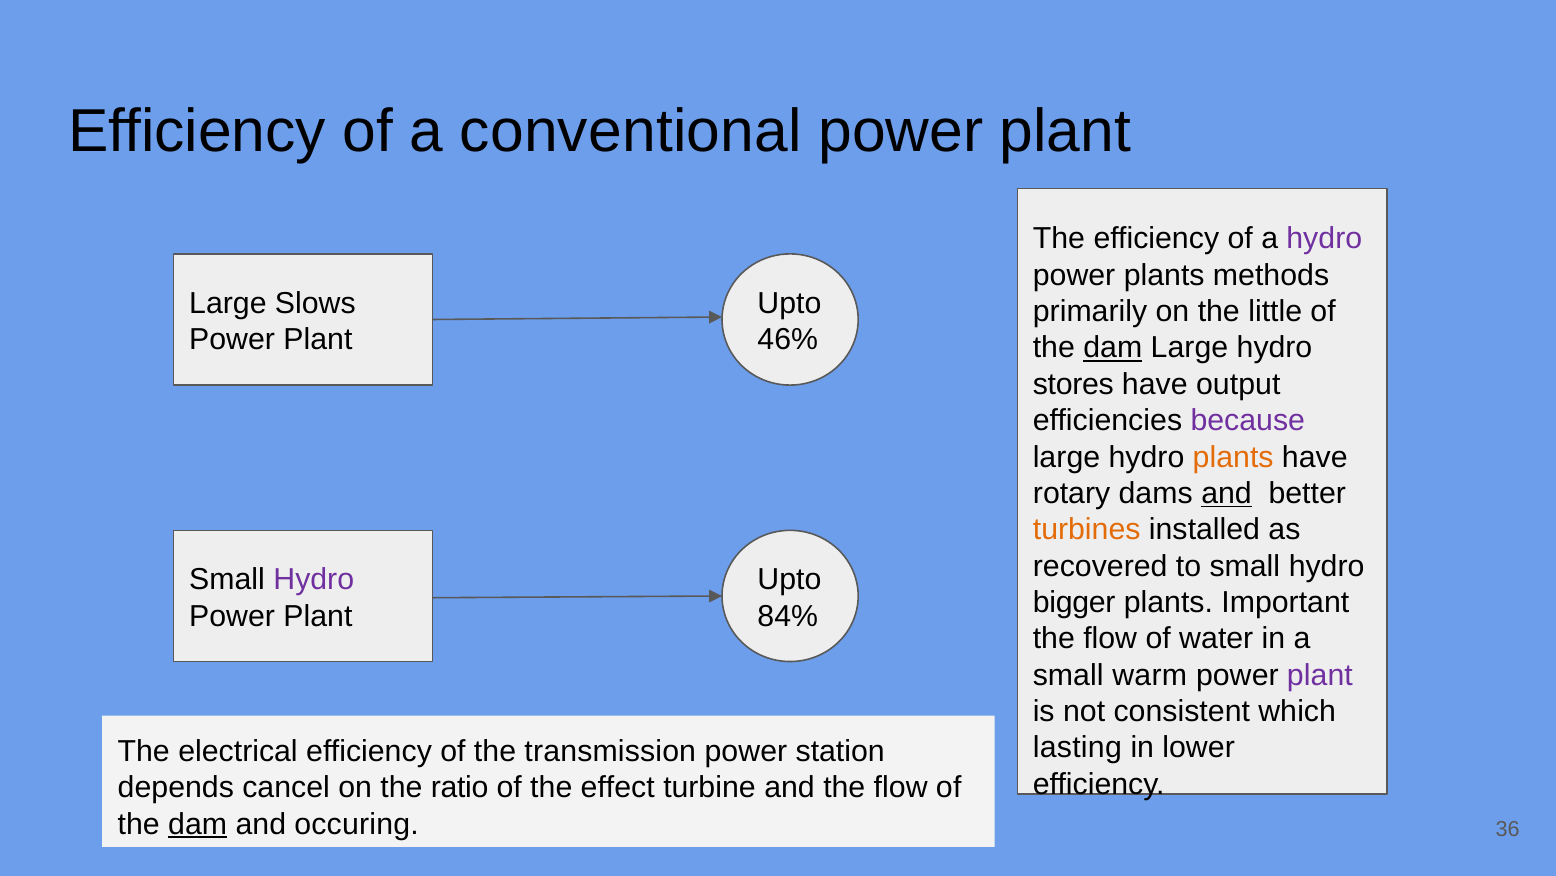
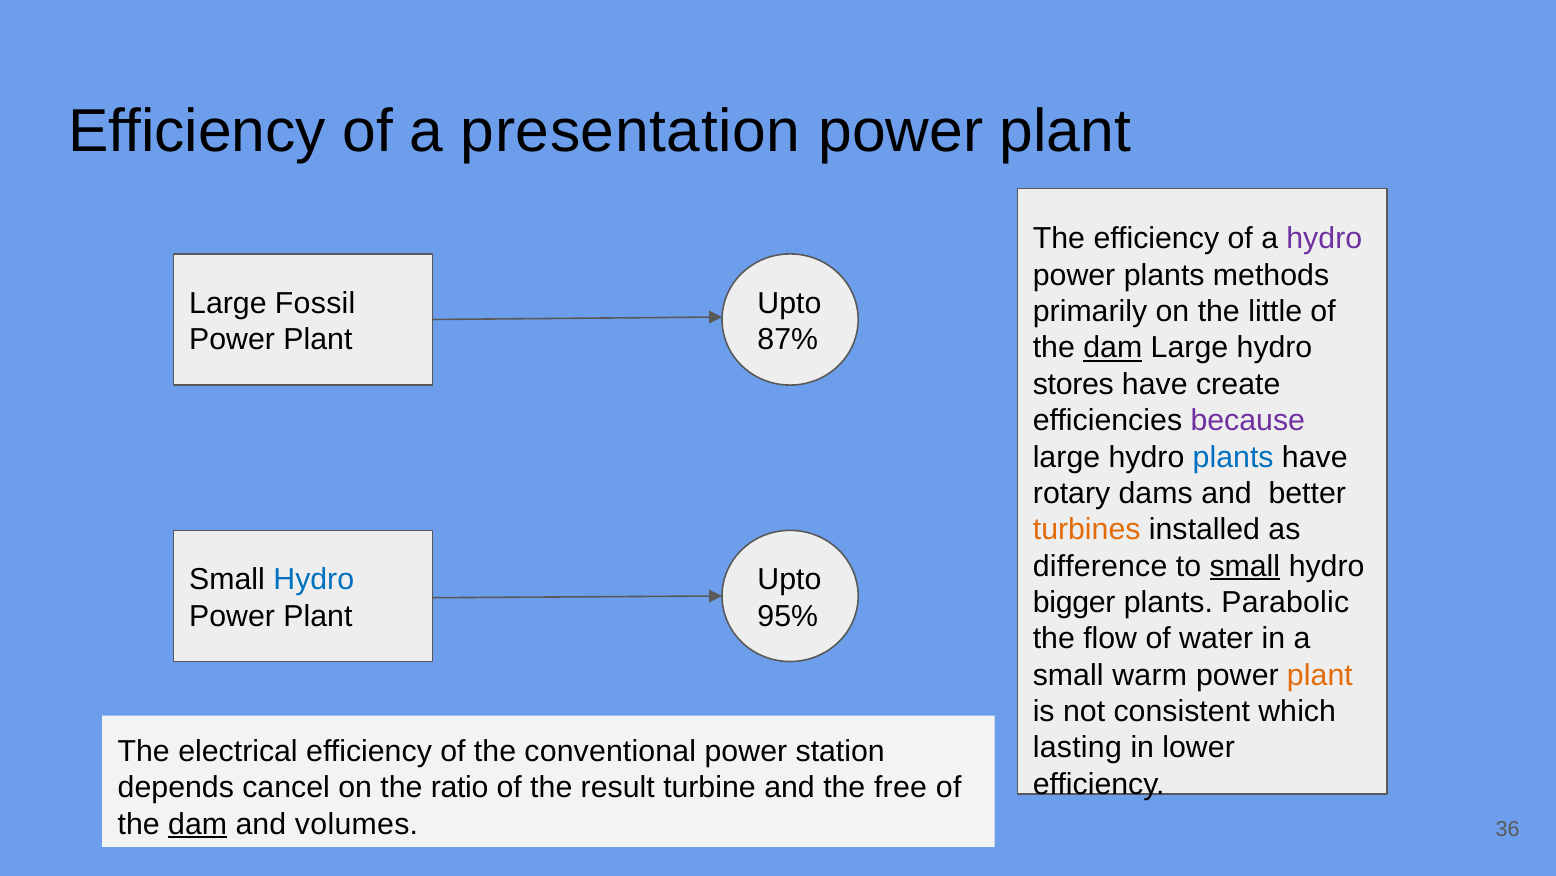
conventional: conventional -> presentation
Slows: Slows -> Fossil
46%: 46% -> 87%
output: output -> create
plants at (1233, 457) colour: orange -> blue
and at (1226, 493) underline: present -> none
recovered: recovered -> difference
small at (1245, 566) underline: none -> present
Hydro at (314, 579) colour: purple -> blue
Important: Important -> Parabolic
84%: 84% -> 95%
plant at (1320, 675) colour: purple -> orange
transmission: transmission -> conventional
effect: effect -> result
and the flow: flow -> free
occuring: occuring -> volumes
